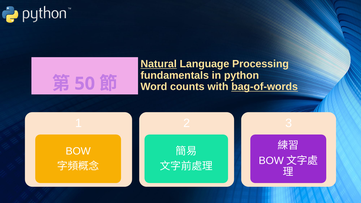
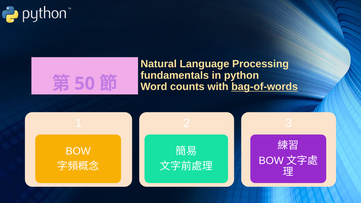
Natural underline: present -> none
